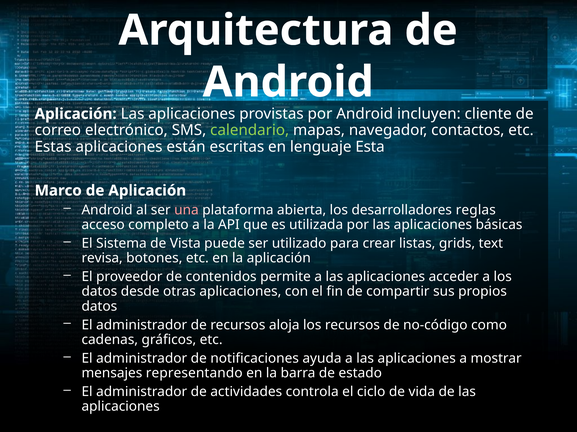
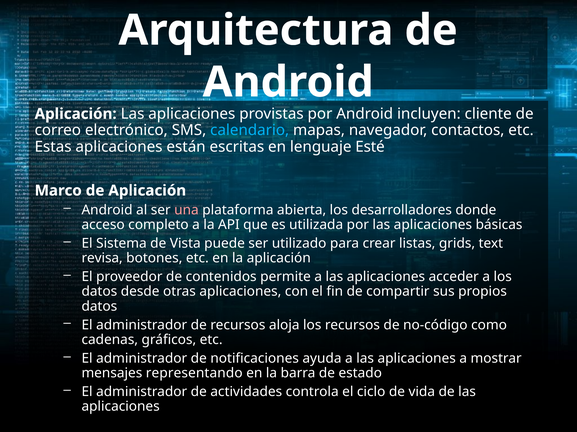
calendario colour: light green -> light blue
Esta: Esta -> Esté
reglas: reglas -> donde
